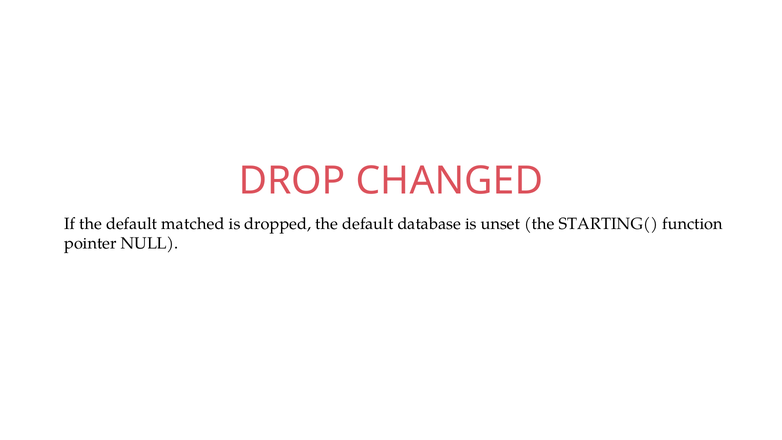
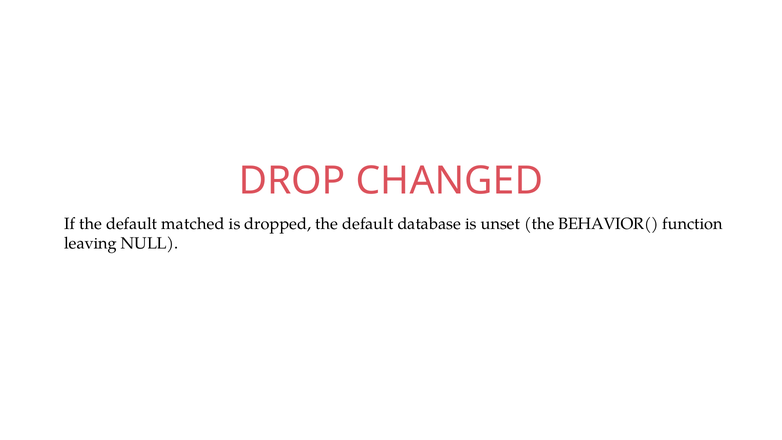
STARTING(: STARTING( -> BEHAVIOR(
pointer: pointer -> leaving
